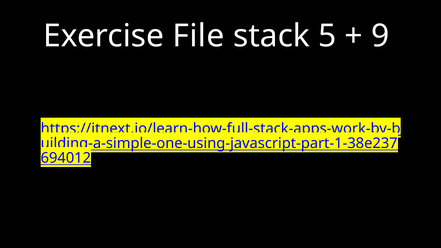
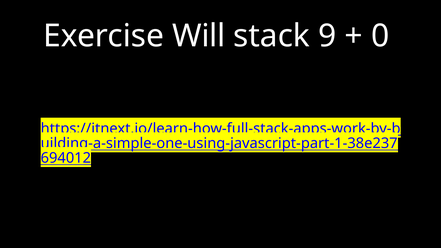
File: File -> Will
5: 5 -> 9
9: 9 -> 0
